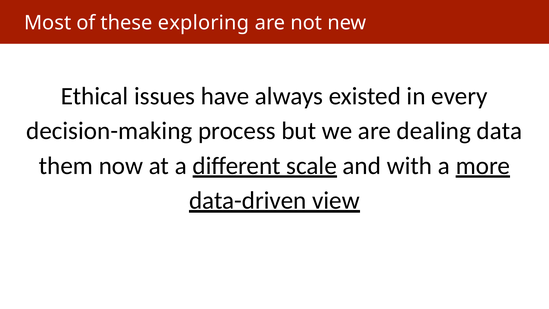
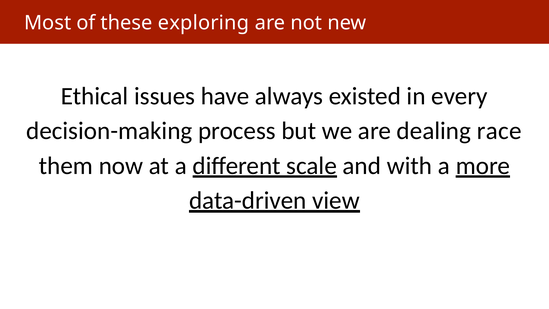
data: data -> race
